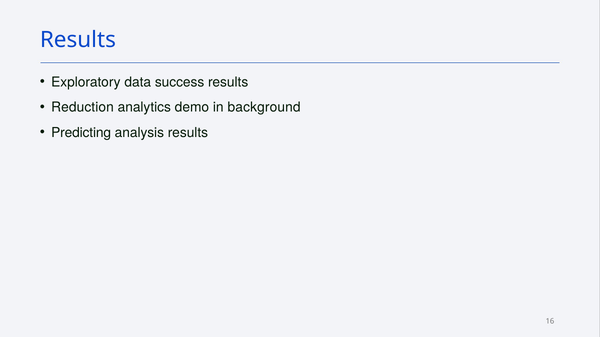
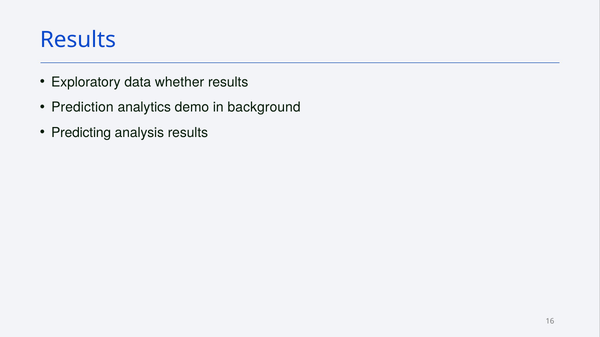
success: success -> whether
Reduction: Reduction -> Prediction
